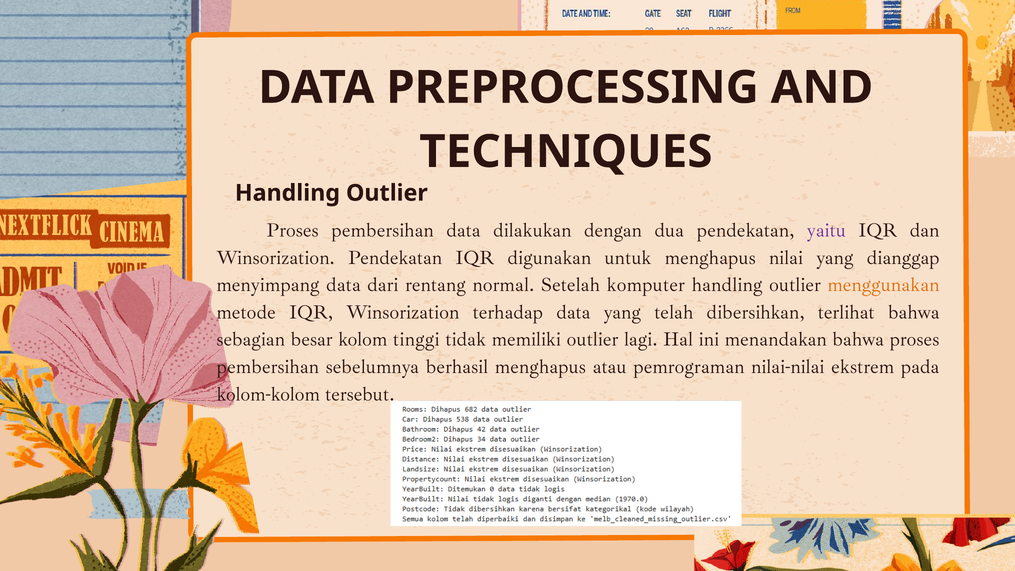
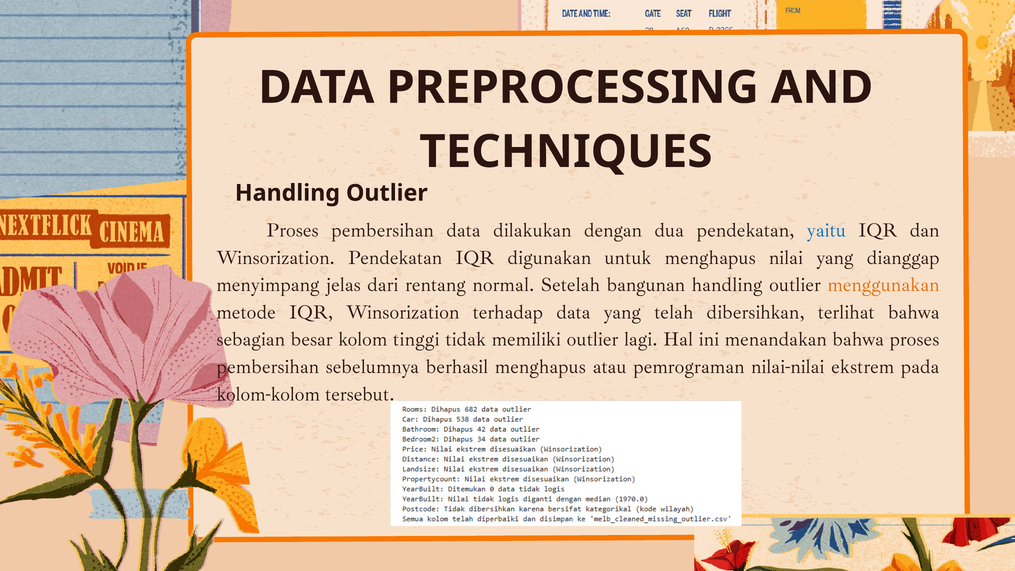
yaitu colour: purple -> blue
menyimpang data: data -> jelas
komputer: komputer -> bangunan
